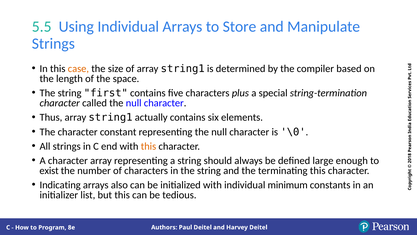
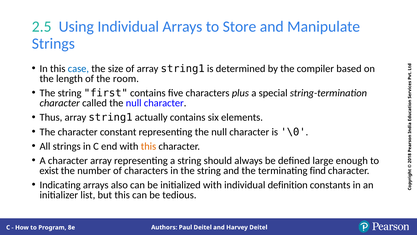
5.5: 5.5 -> 2.5
case colour: orange -> blue
space: space -> room
terminating this: this -> find
minimum: minimum -> definition
